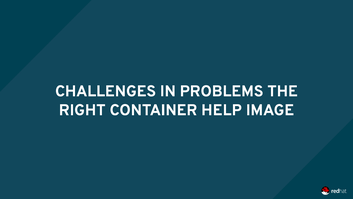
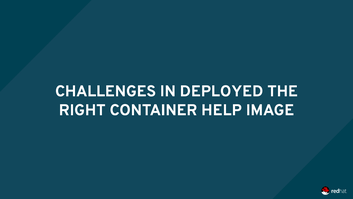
PROBLEMS: PROBLEMS -> DEPLOYED
